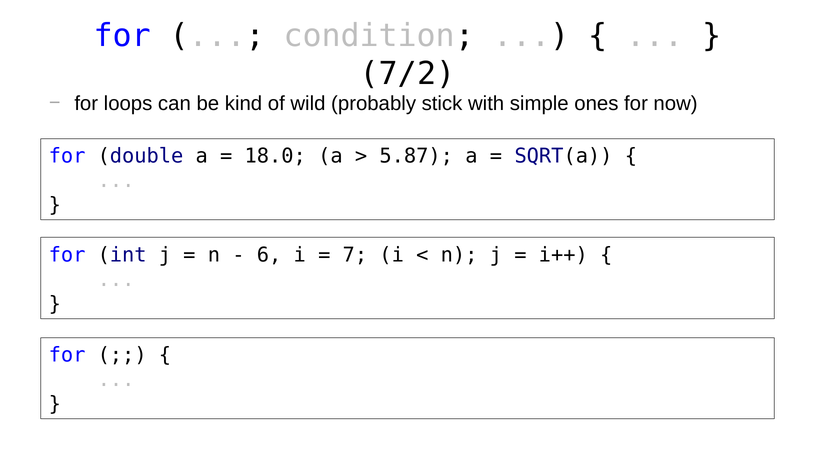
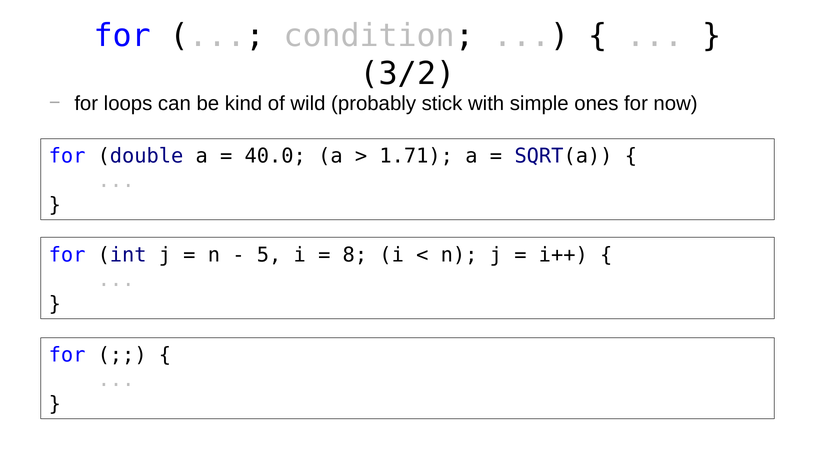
7/2: 7/2 -> 3/2
18.0: 18.0 -> 40.0
5.87: 5.87 -> 1.71
6: 6 -> 5
7: 7 -> 8
